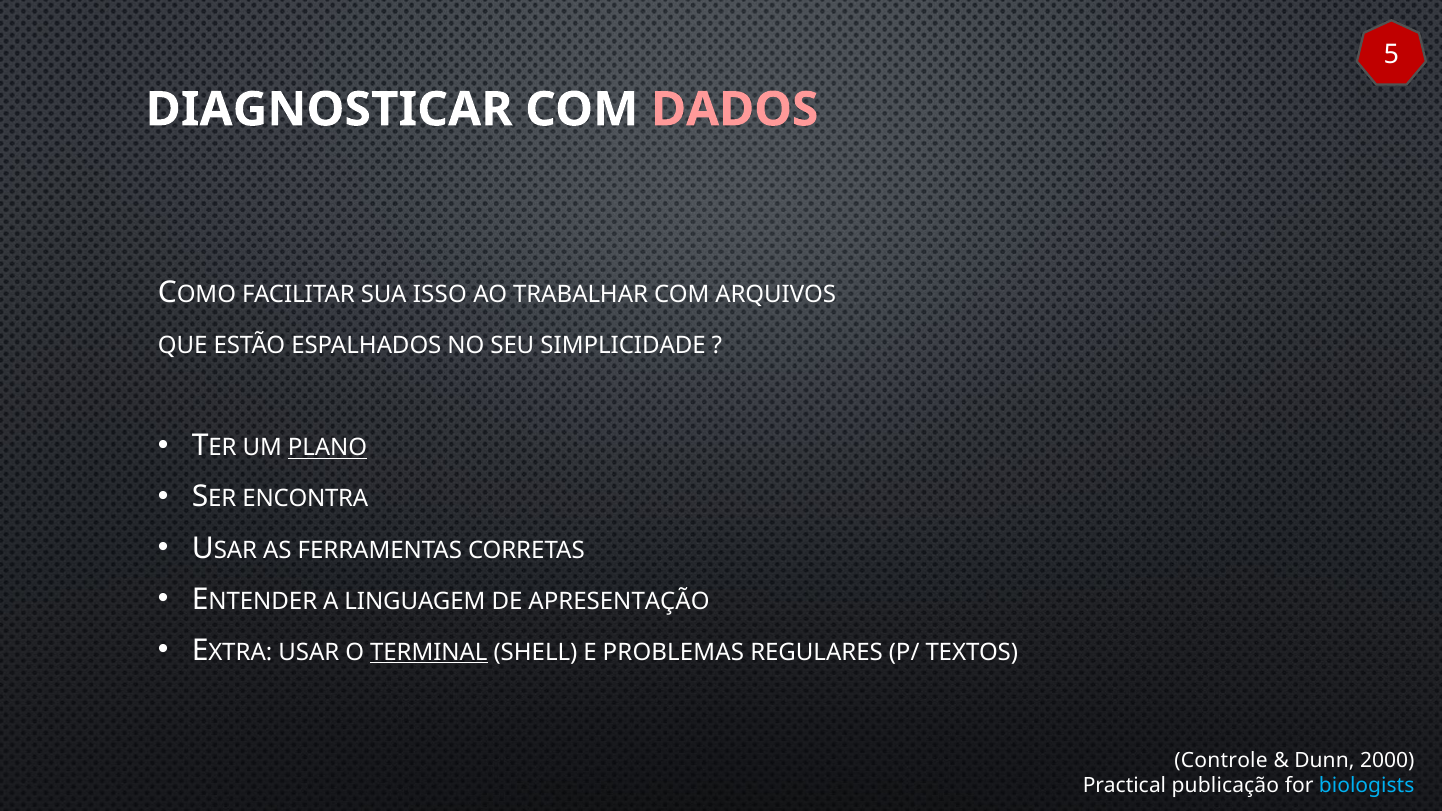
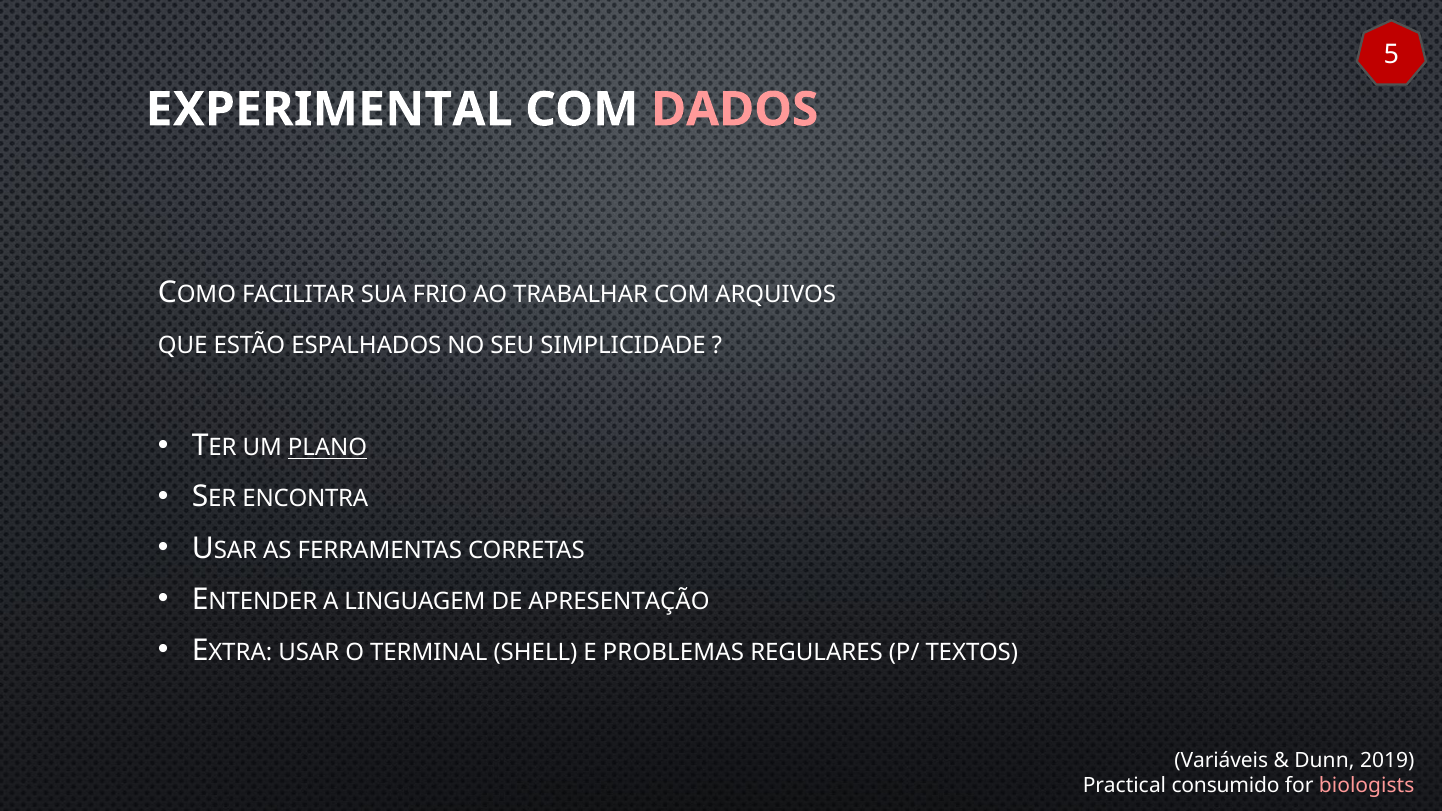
DIAGNOSTICAR: DIAGNOSTICAR -> EXPERIMENTAL
ISSO: ISSO -> FRIO
TERMINAL underline: present -> none
Controle: Controle -> Variáveis
2000: 2000 -> 2019
publicação: publicação -> consumido
biologists colour: light blue -> pink
